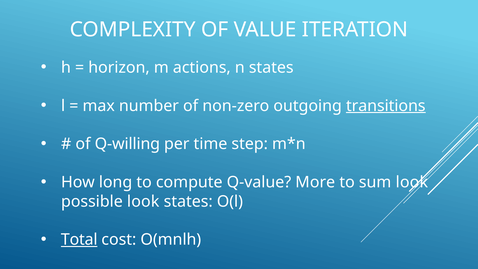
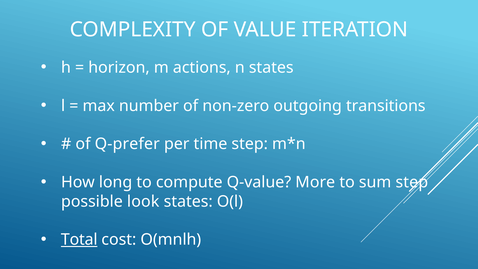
transitions underline: present -> none
Q-willing: Q-willing -> Q-prefer
sum look: look -> step
